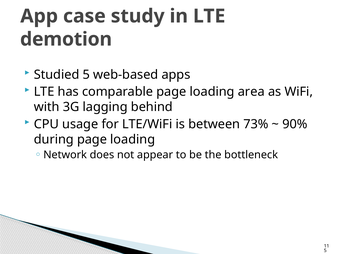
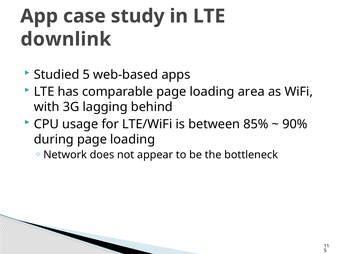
demotion: demotion -> downlink
73%: 73% -> 85%
